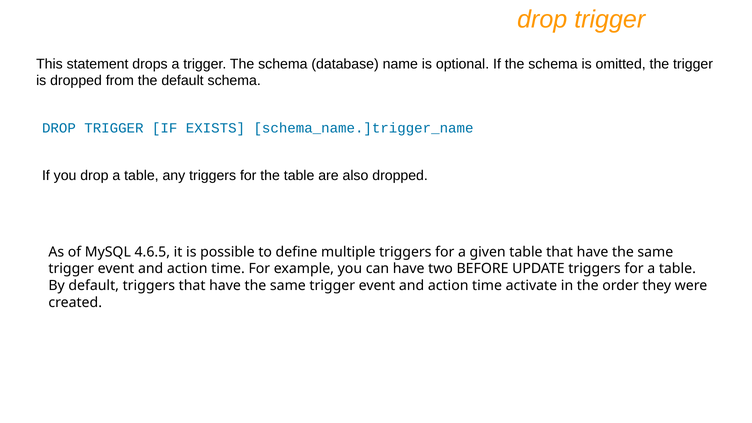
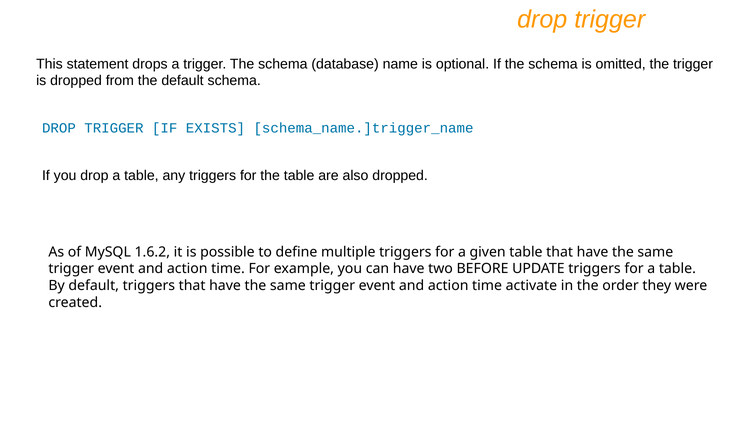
4.6.5: 4.6.5 -> 1.6.2
